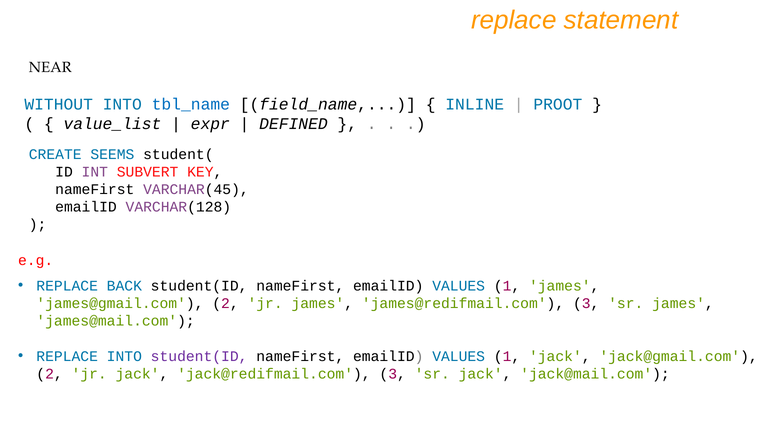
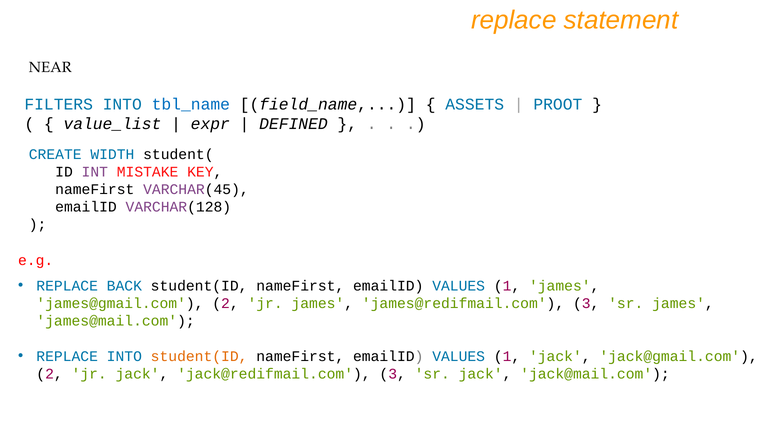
WITHOUT: WITHOUT -> FILTERS
INLINE: INLINE -> ASSETS
SEEMS: SEEMS -> WIDTH
SUBVERT: SUBVERT -> MISTAKE
student(ID at (199, 356) colour: purple -> orange
